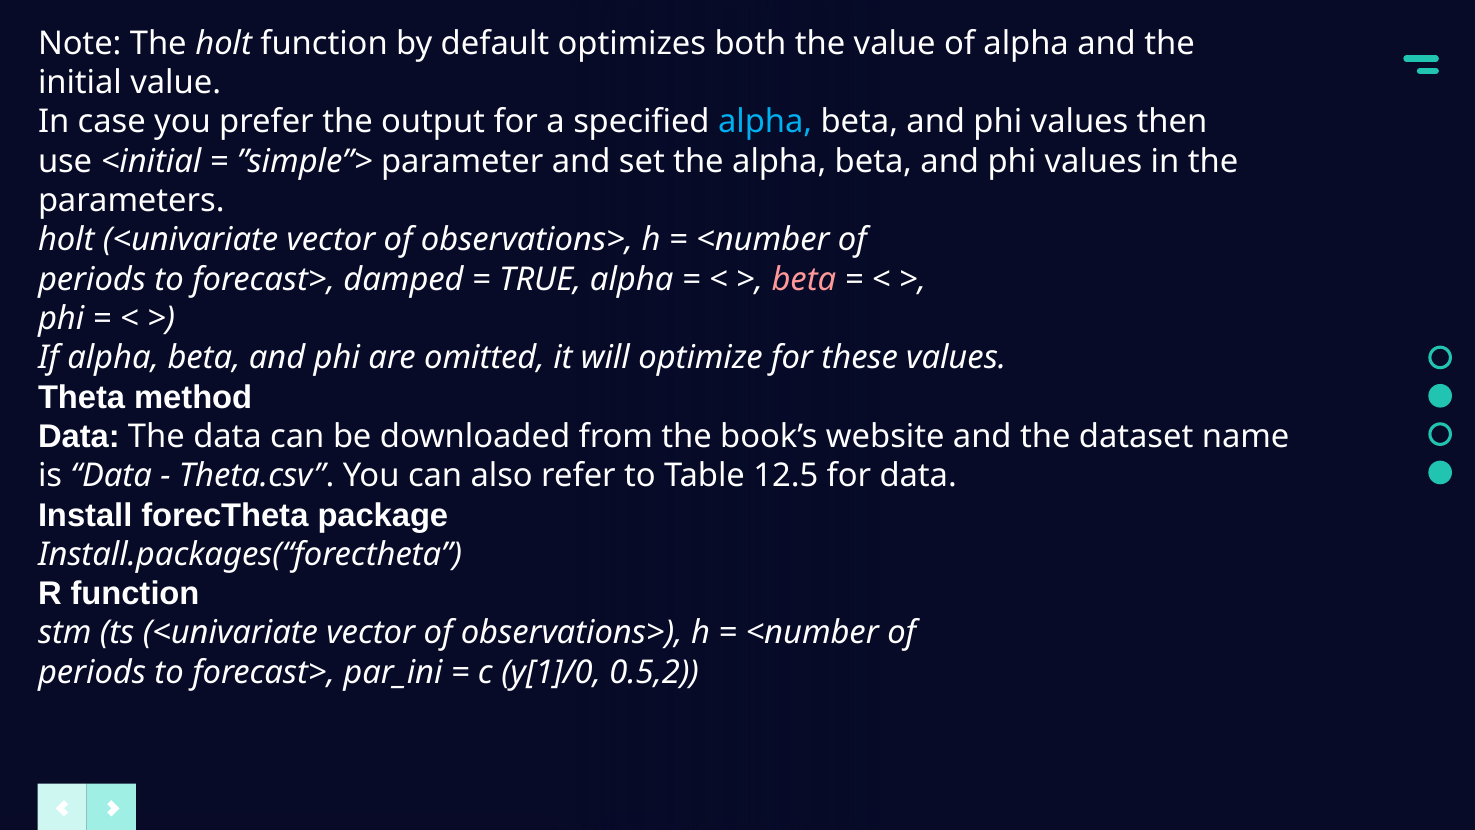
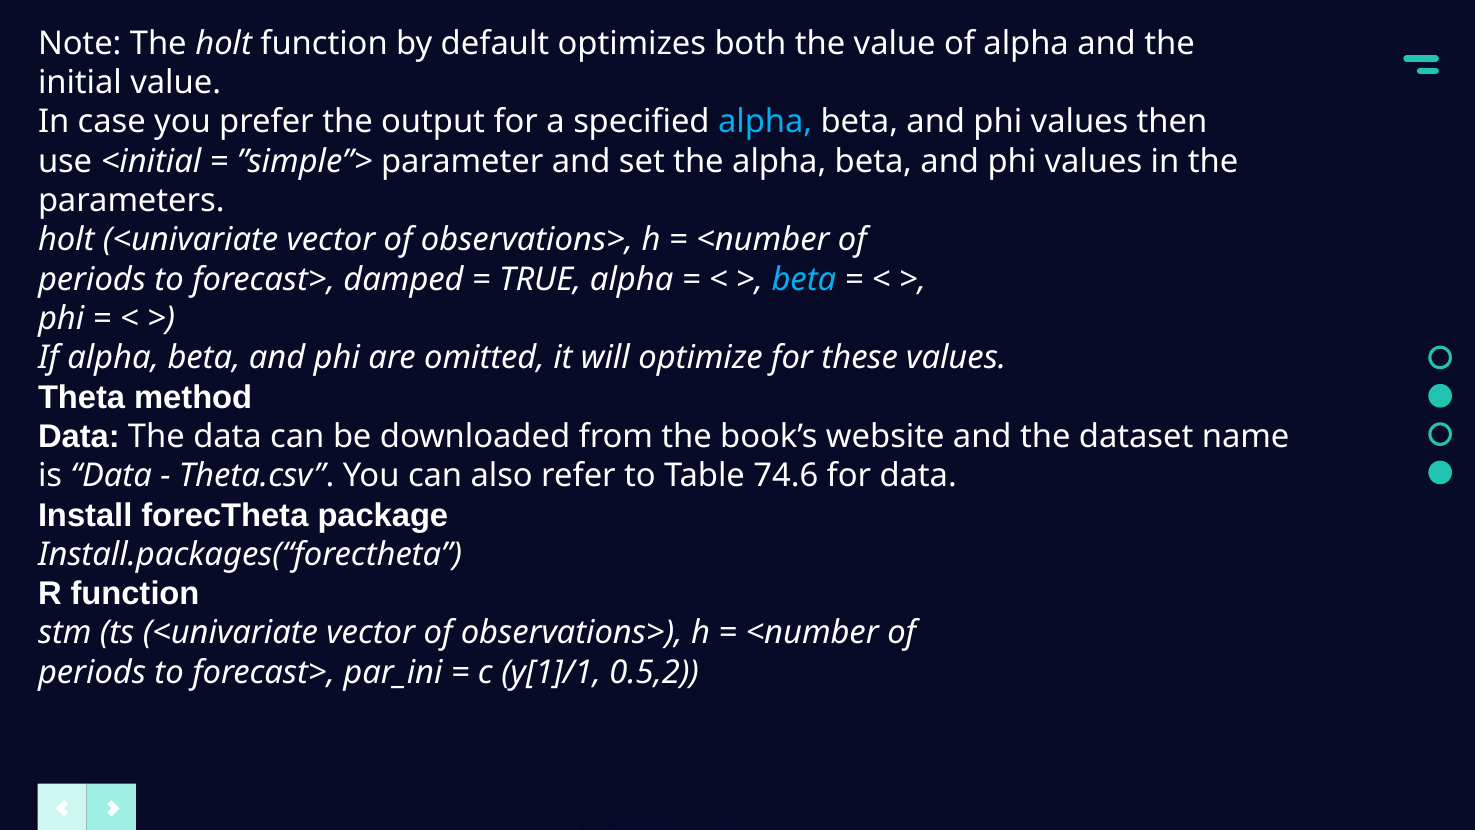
beta at (804, 279) colour: pink -> light blue
12.5: 12.5 -> 74.6
y[1]/0: y[1]/0 -> y[1]/1
